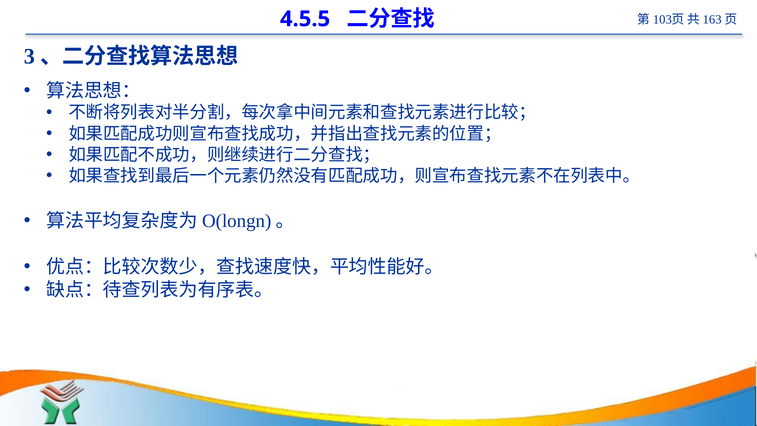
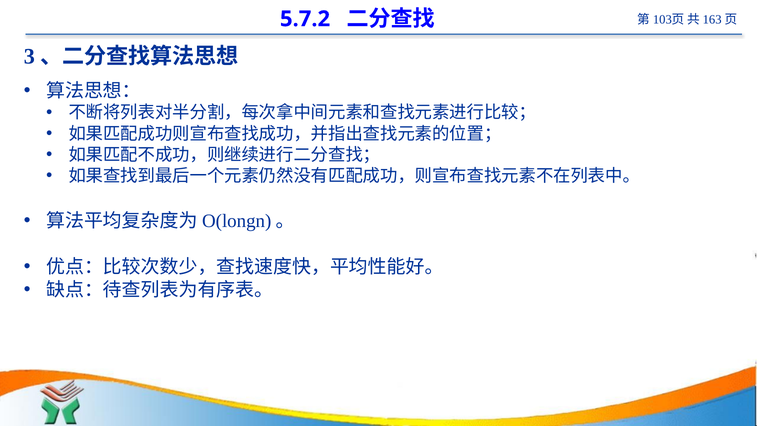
4.5.5: 4.5.5 -> 5.7.2
